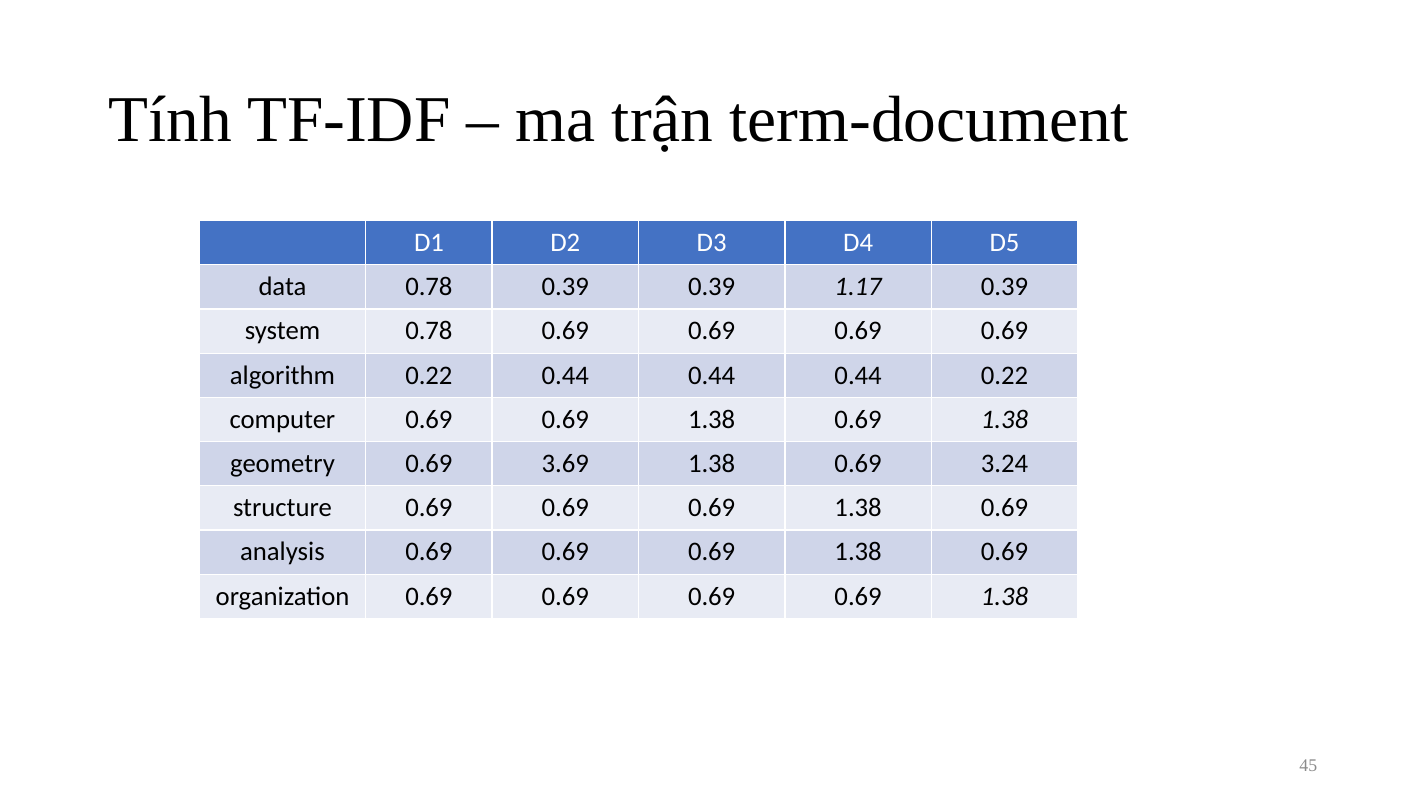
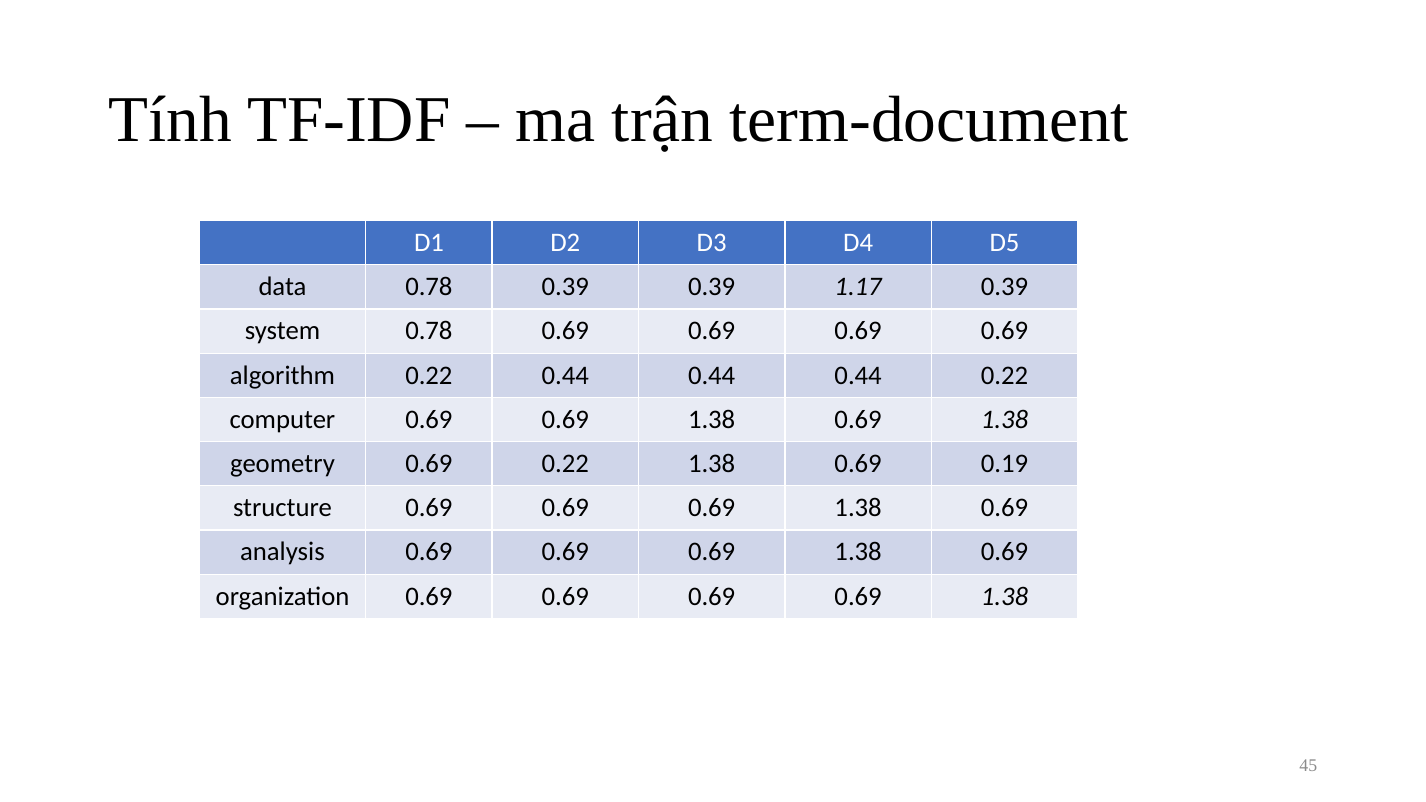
0.69 3.69: 3.69 -> 0.22
3.24: 3.24 -> 0.19
